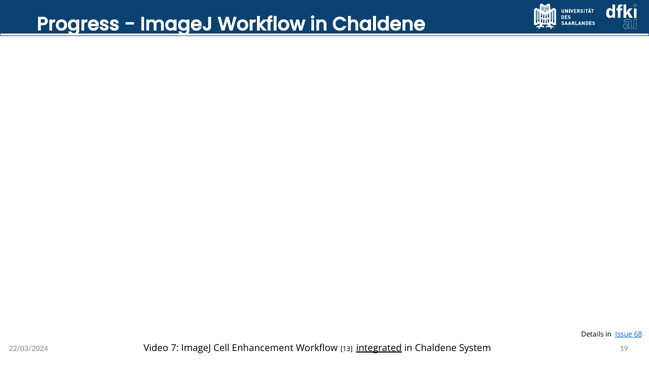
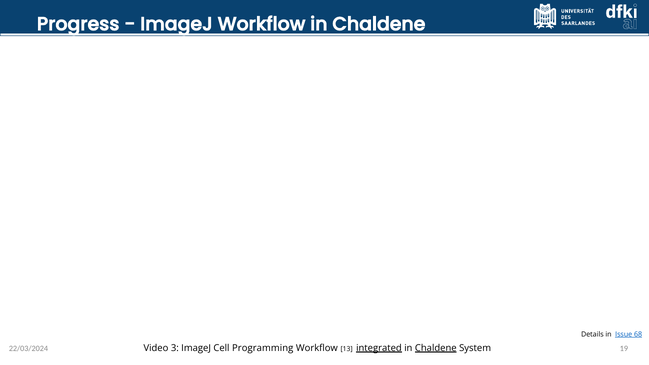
7: 7 -> 3
Enhancement: Enhancement -> Programming
Chaldene at (436, 348) underline: none -> present
